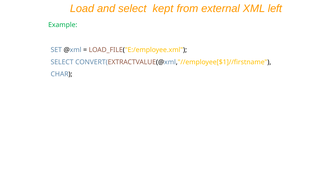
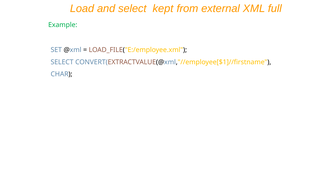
left: left -> full
